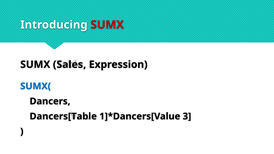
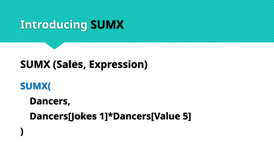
SUMX at (107, 25) colour: red -> black
Dancers[Table: Dancers[Table -> Dancers[Jokes
3: 3 -> 5
